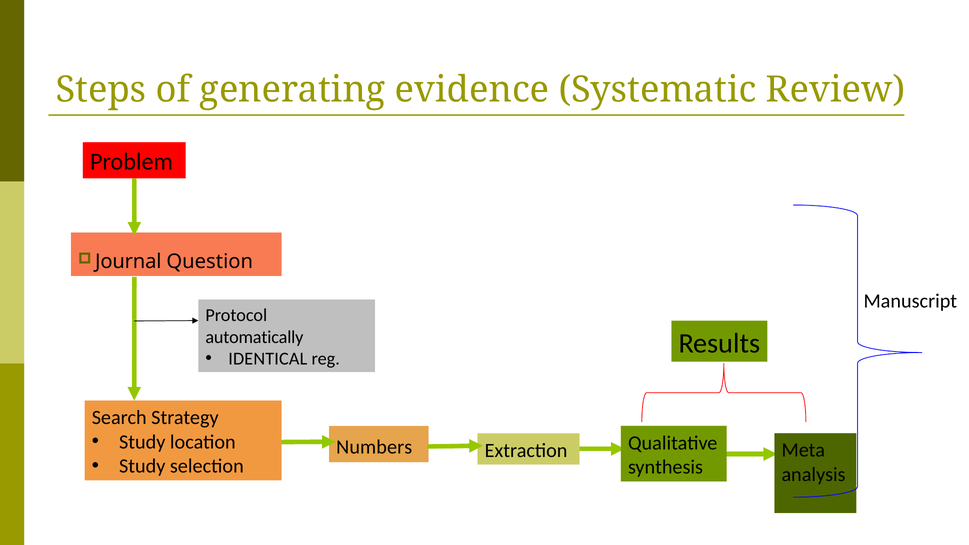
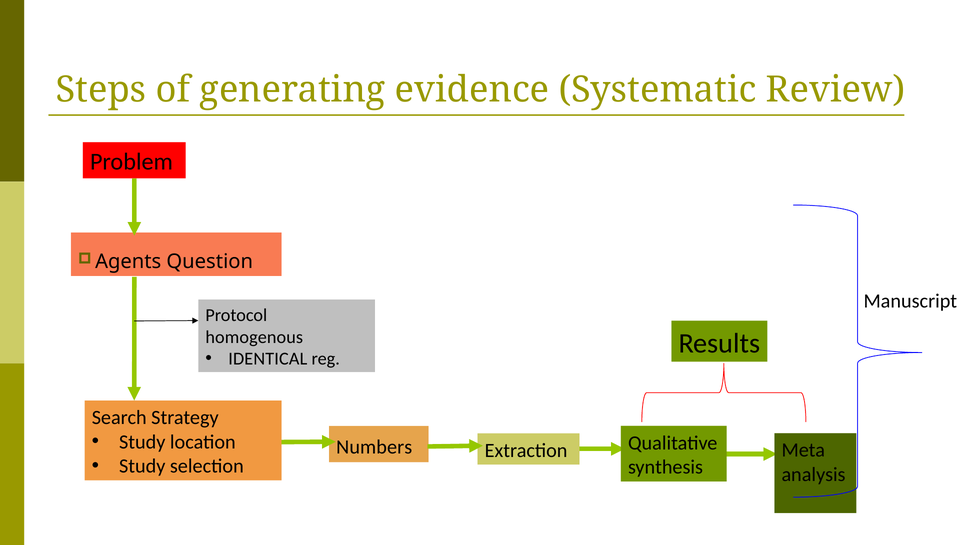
Journal: Journal -> Agents
automatically: automatically -> homogenous
